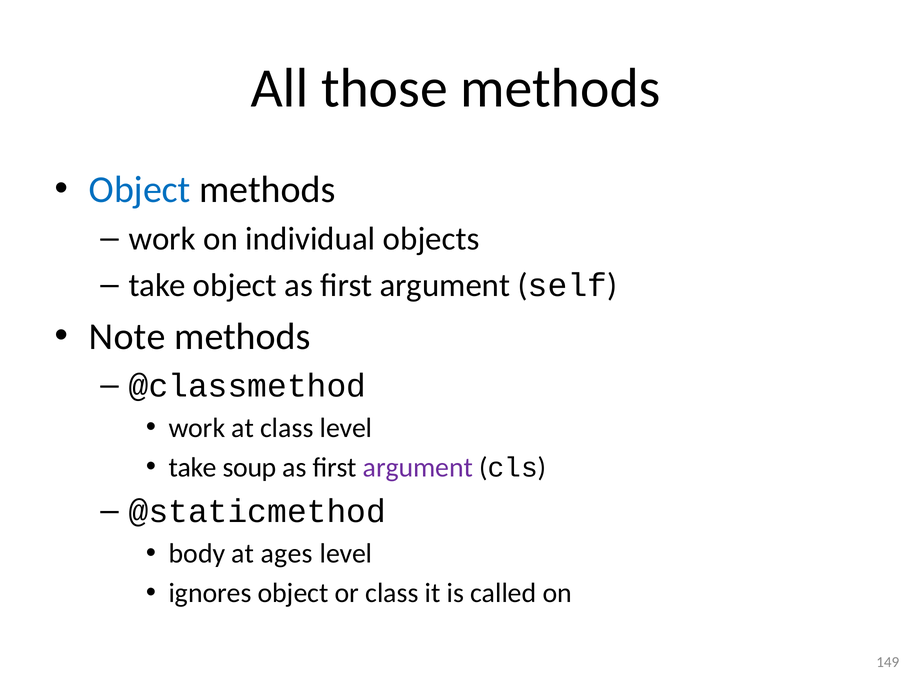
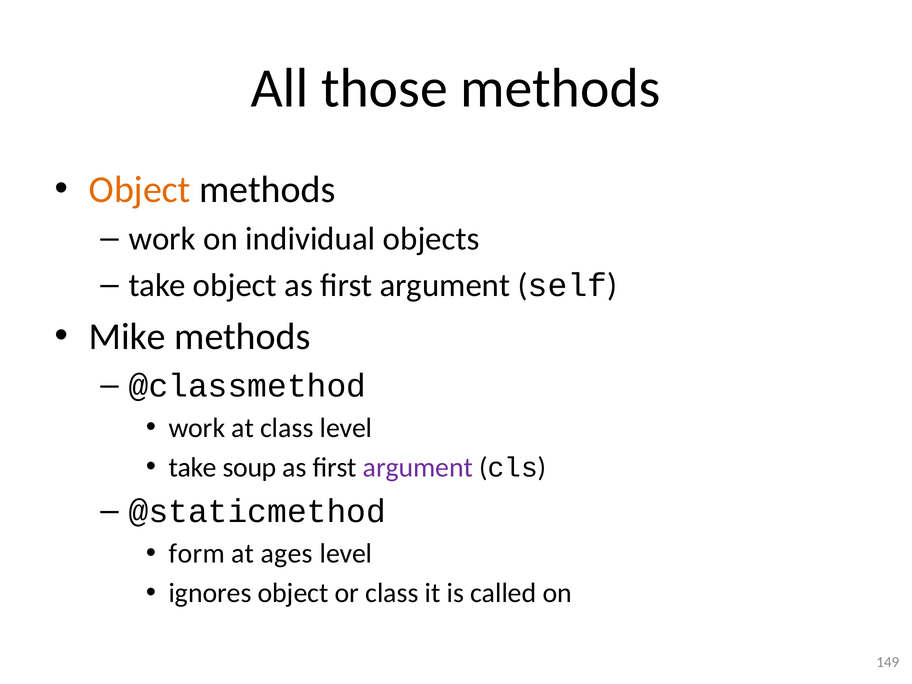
Object at (140, 190) colour: blue -> orange
Note: Note -> Mike
body: body -> form
